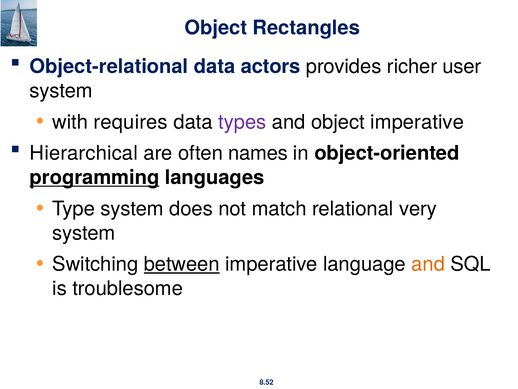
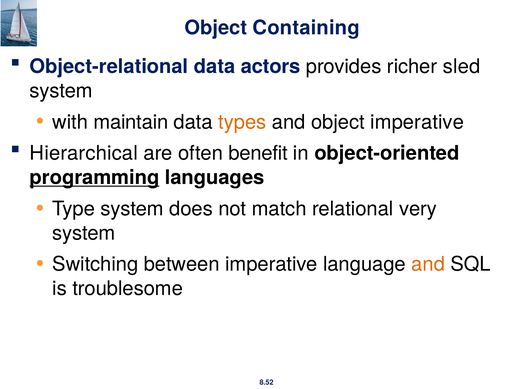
Rectangles: Rectangles -> Containing
user: user -> sled
requires: requires -> maintain
types colour: purple -> orange
names: names -> benefit
between underline: present -> none
